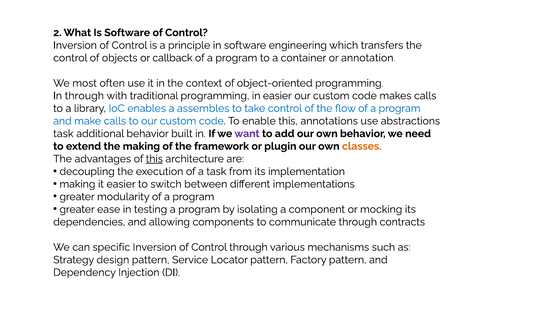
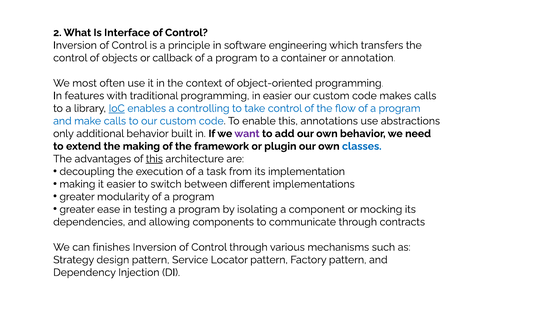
Is Software: Software -> Interface
In through: through -> features
IoC underline: none -> present
assembles: assembles -> controlling
task at (63, 134): task -> only
classes colour: orange -> blue
specific: specific -> finishes
